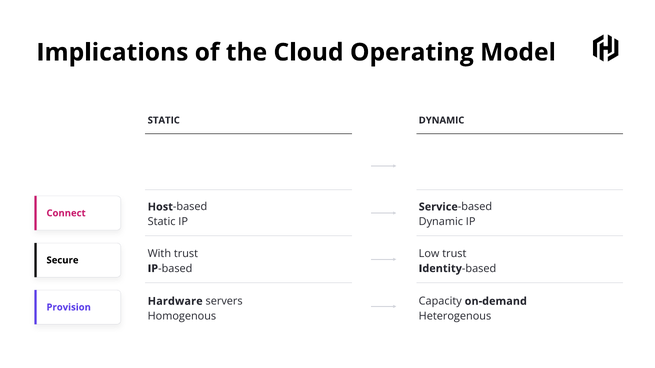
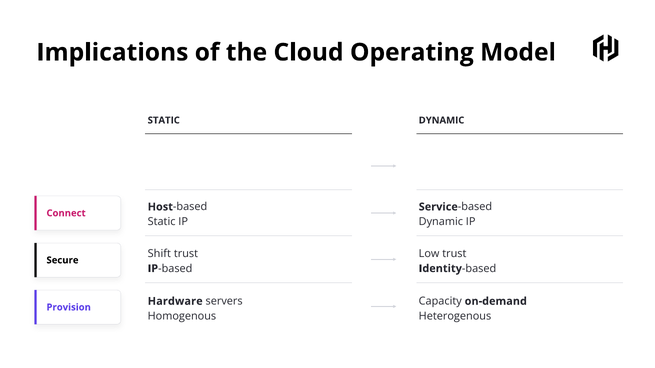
With: With -> Shift
